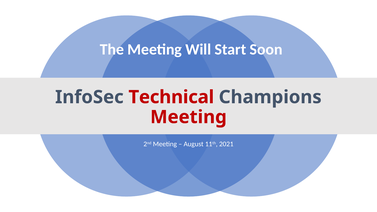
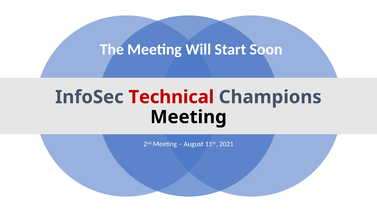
Meeting at (188, 117) colour: red -> black
